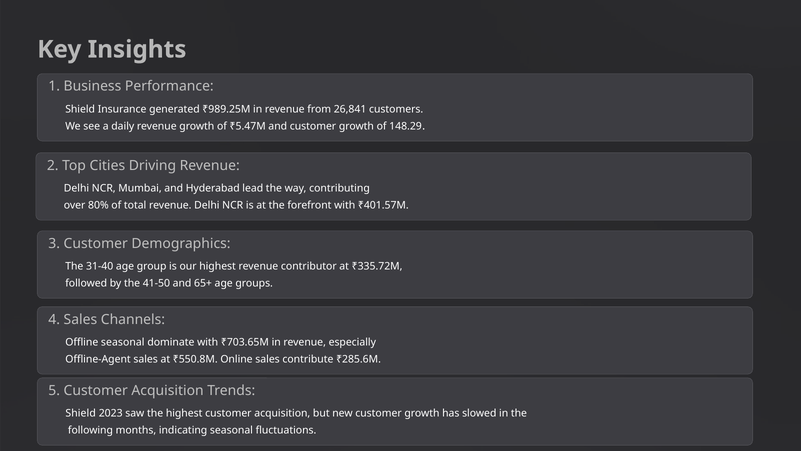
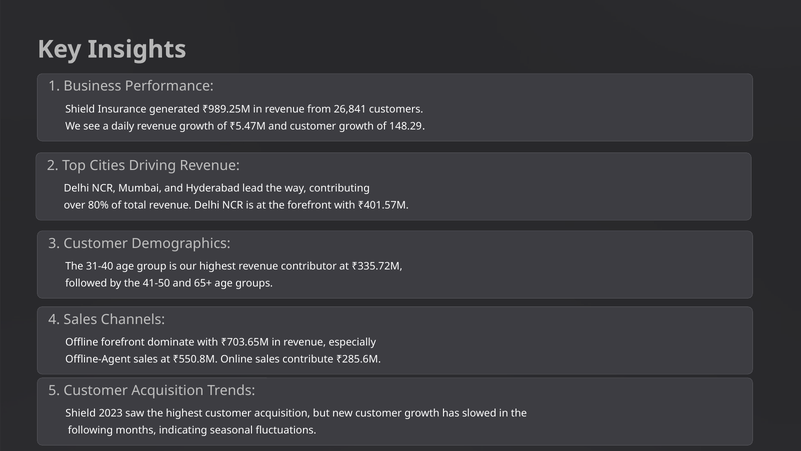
Offline seasonal: seasonal -> forefront
